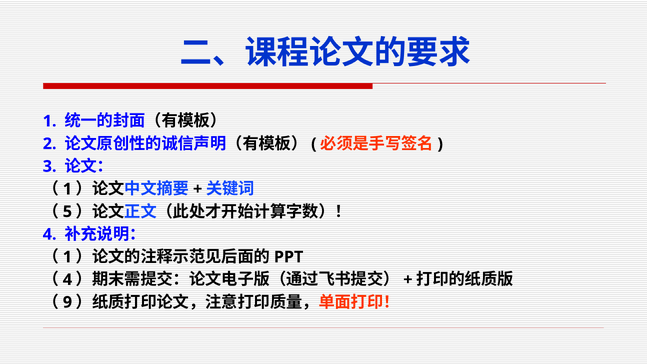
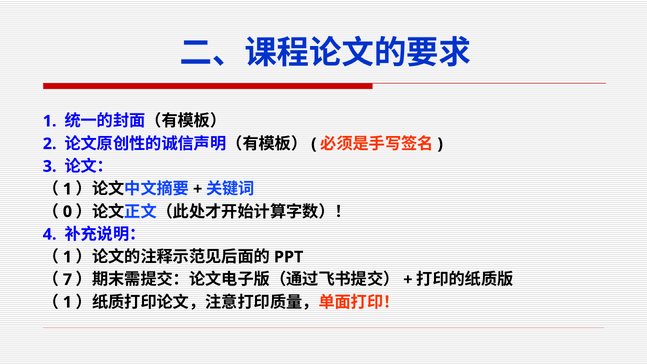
5: 5 -> 0
4 at (67, 280): 4 -> 7
9 at (67, 302): 9 -> 1
